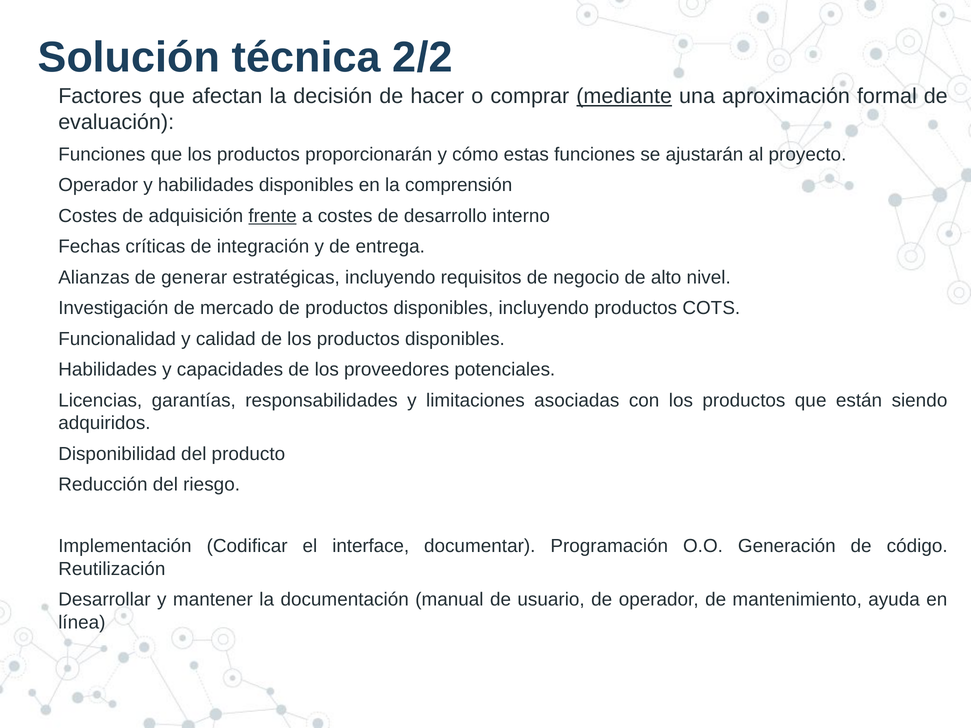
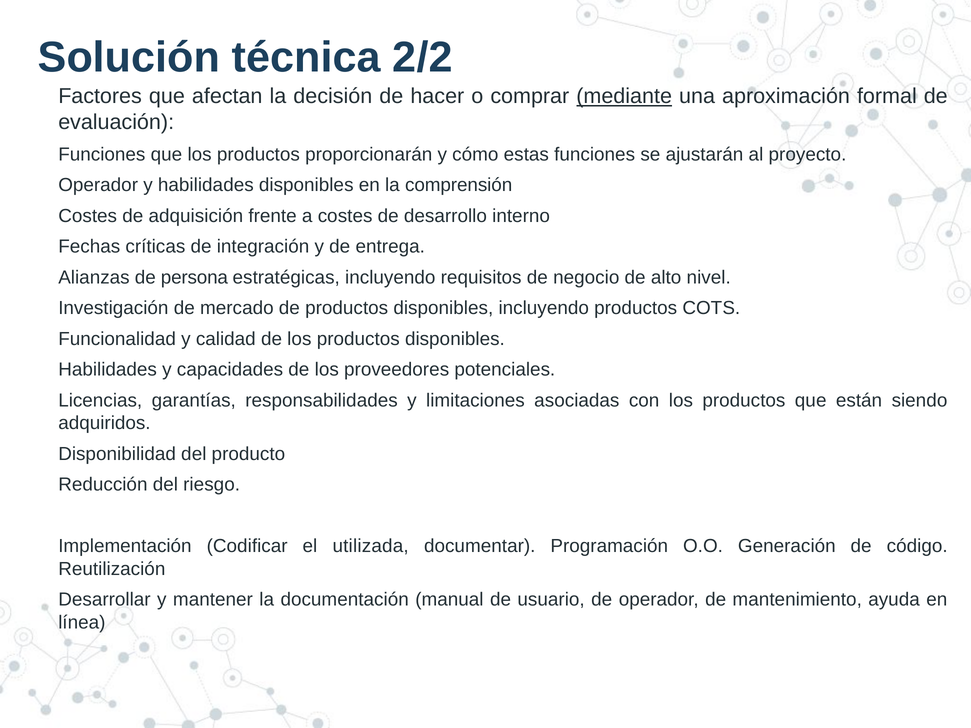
frente underline: present -> none
generar: generar -> persona
interface: interface -> utilizada
